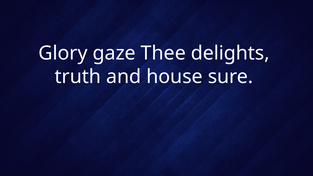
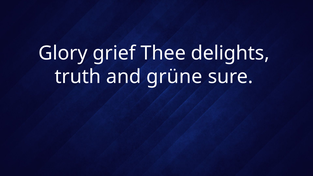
gaze: gaze -> grief
house: house -> grüne
